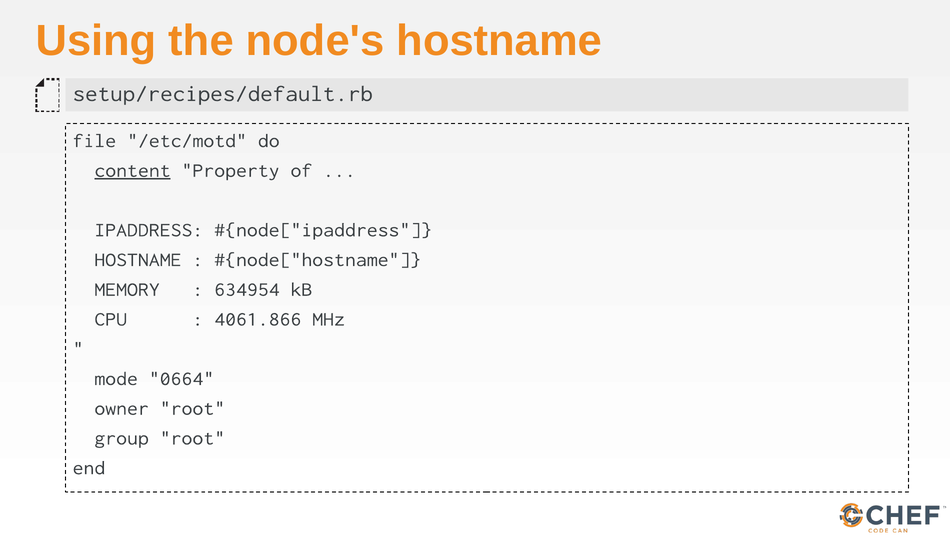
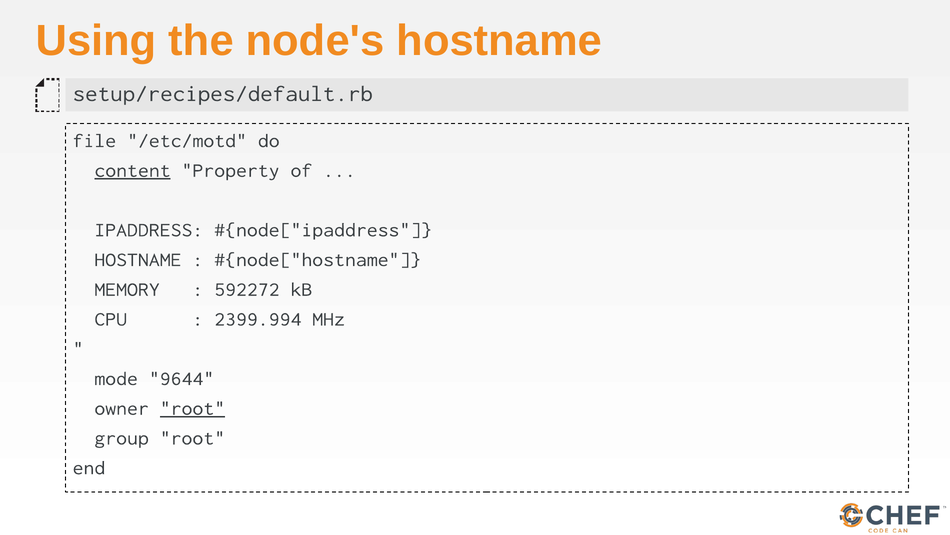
634954: 634954 -> 592272
4061.866: 4061.866 -> 2399.994
0664: 0664 -> 9644
root at (192, 408) underline: none -> present
